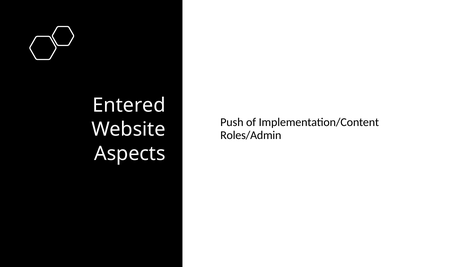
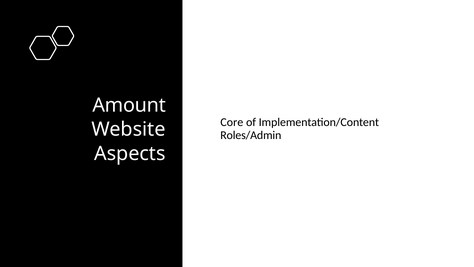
Entered: Entered -> Amount
Push: Push -> Core
